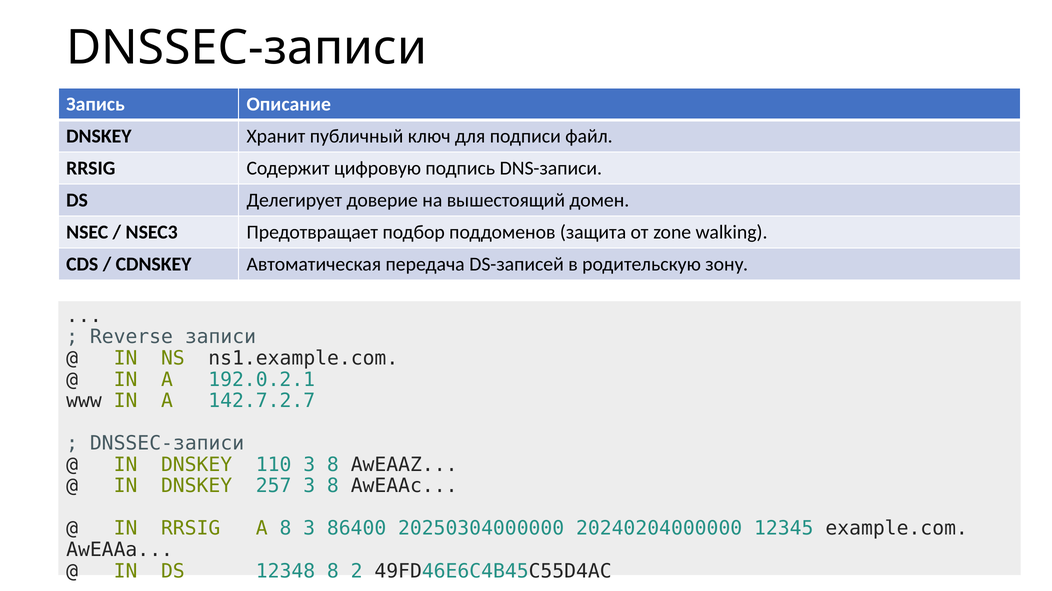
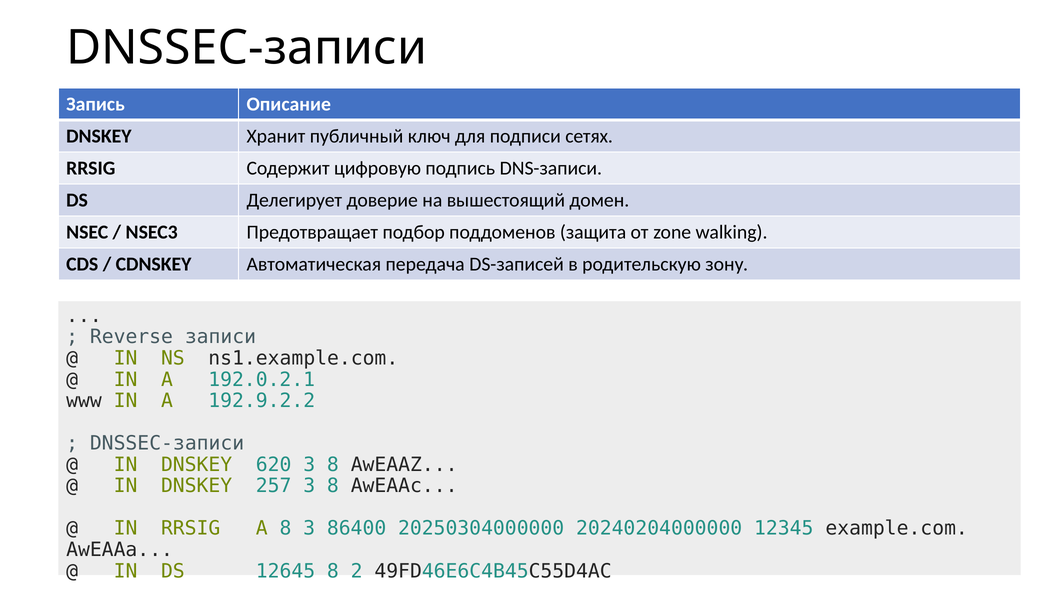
файл: файл -> сетях
142.7.2.7: 142.7.2.7 -> 192.9.2.2
110: 110 -> 620
12348: 12348 -> 12645
